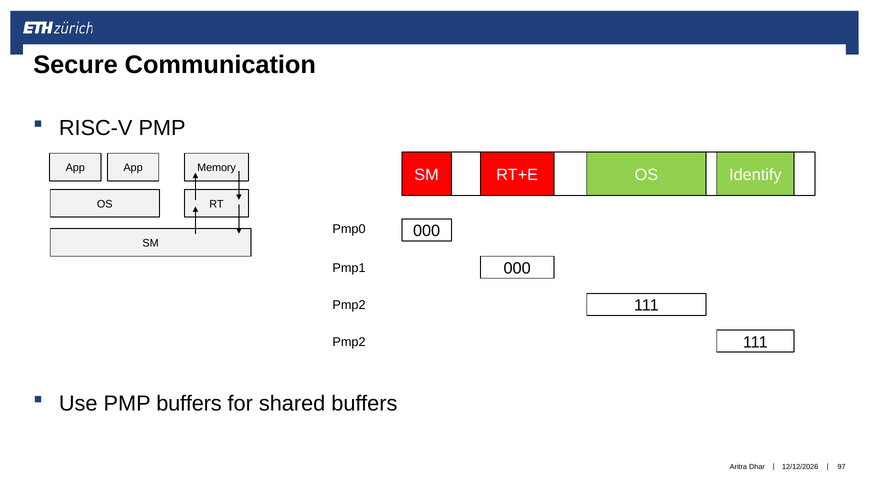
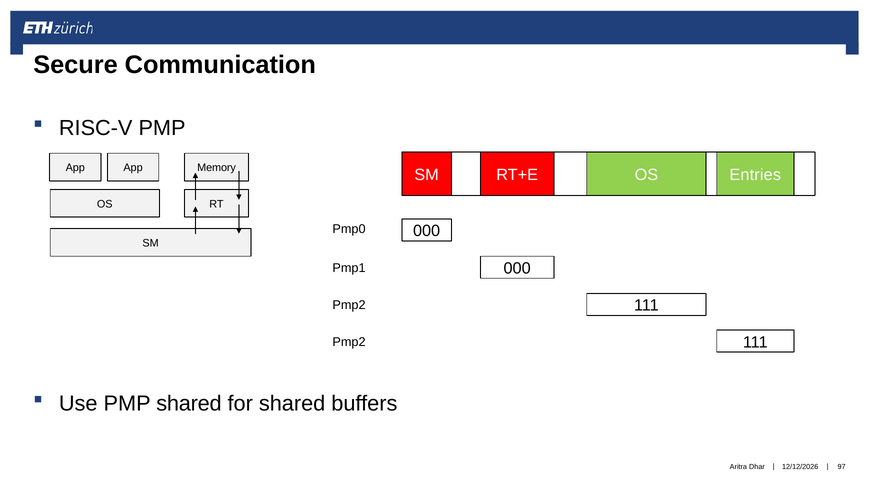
Identify: Identify -> Entries
PMP buffers: buffers -> shared
